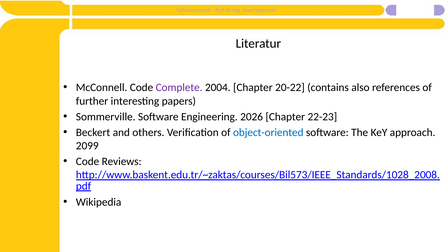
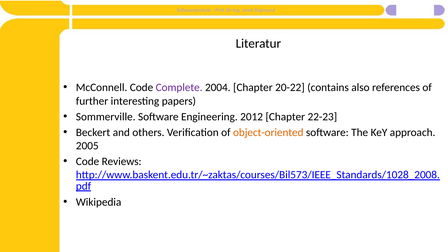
2026: 2026 -> 2012
object-oriented colour: blue -> orange
2099: 2099 -> 2005
